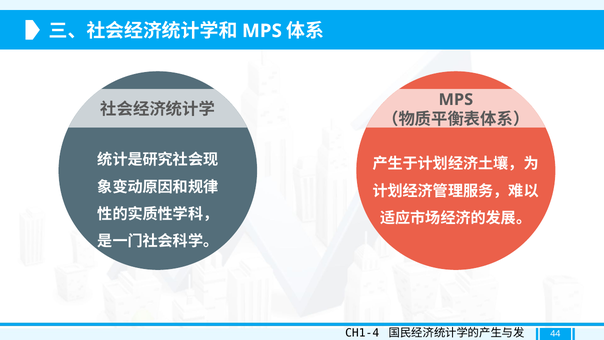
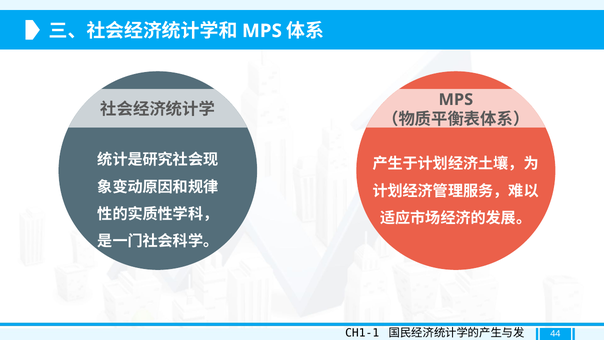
CH1-4: CH1-4 -> CH1-1
